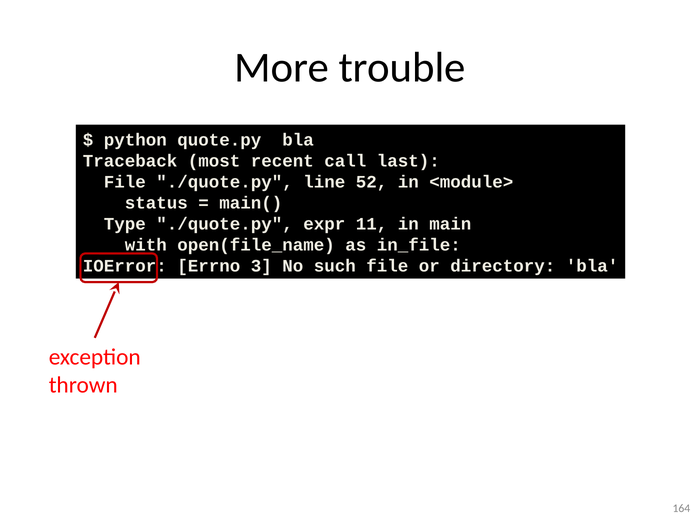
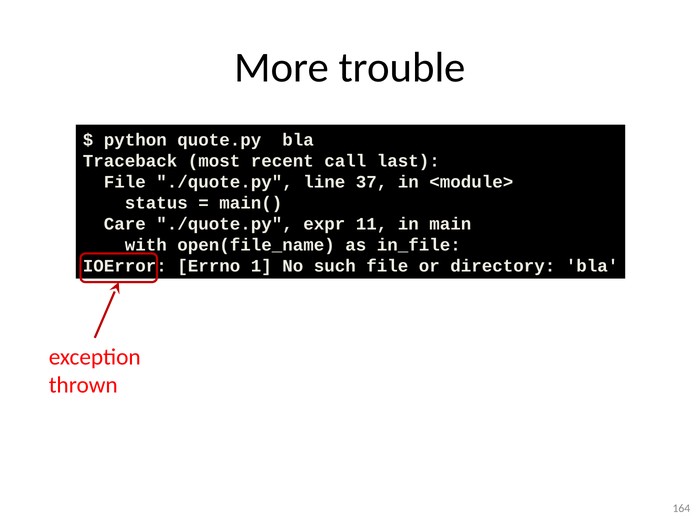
52: 52 -> 37
Type: Type -> Care
3: 3 -> 1
